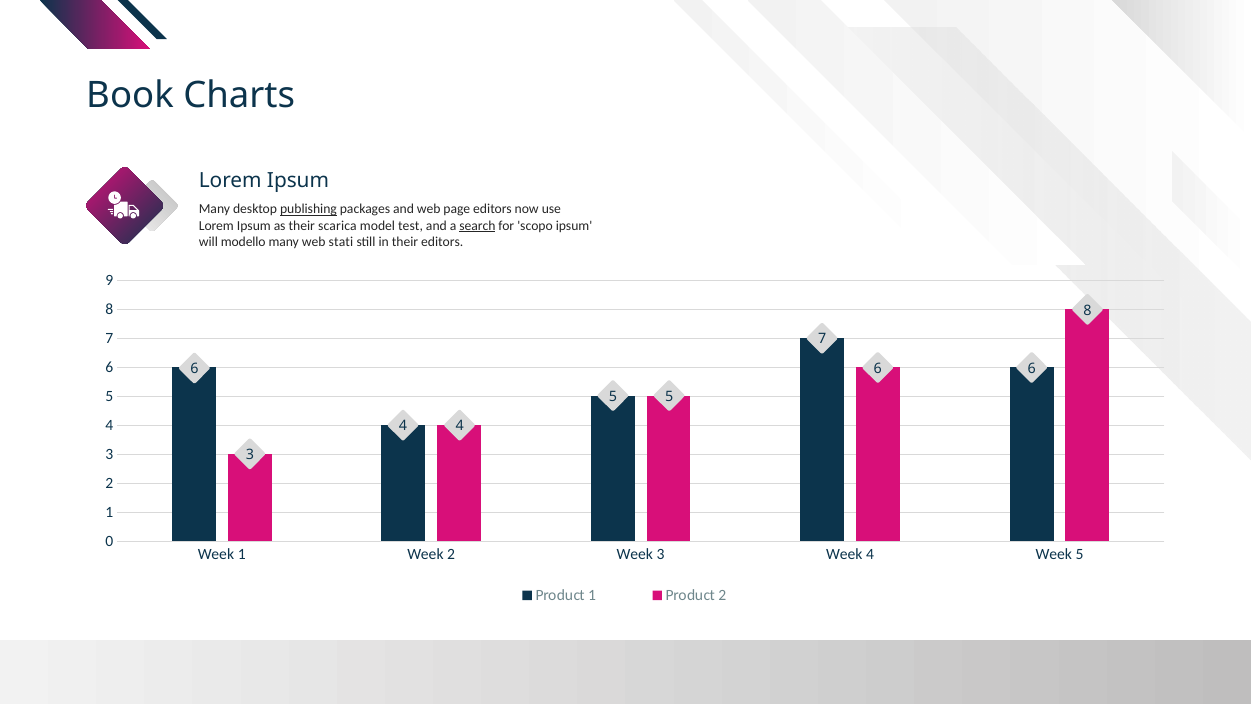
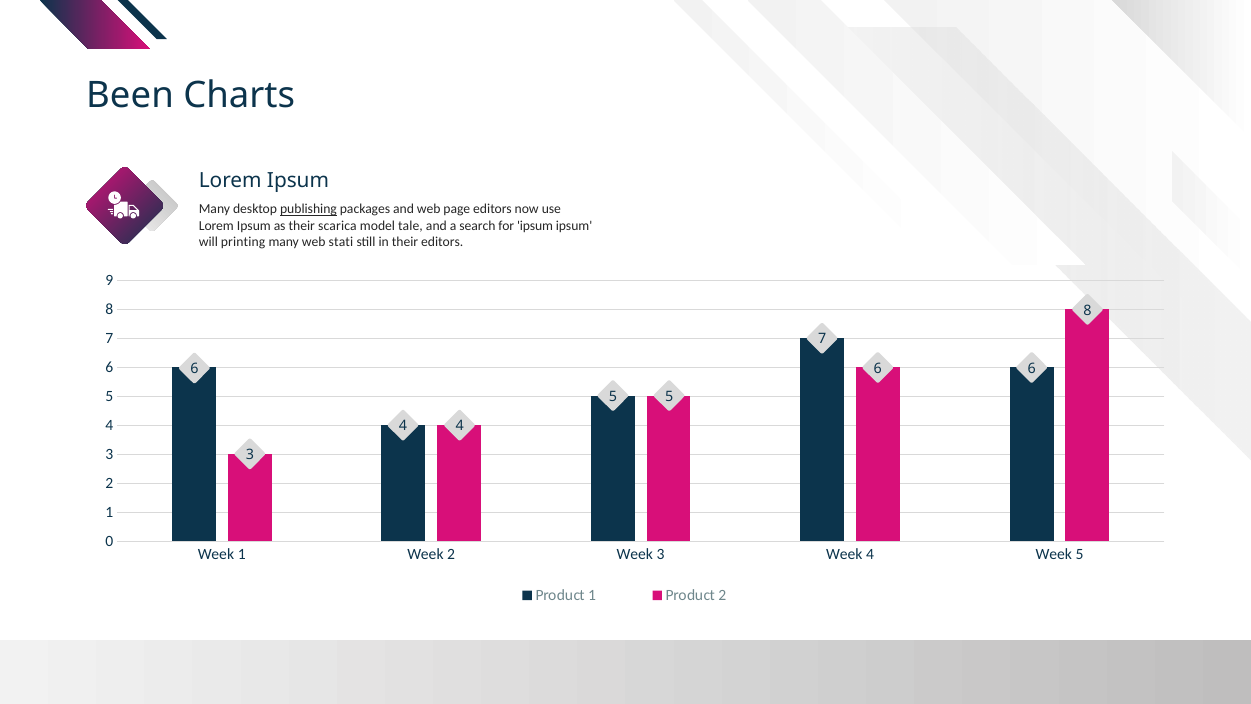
Book: Book -> Been
test: test -> tale
search underline: present -> none
for scopo: scopo -> ipsum
modello: modello -> printing
